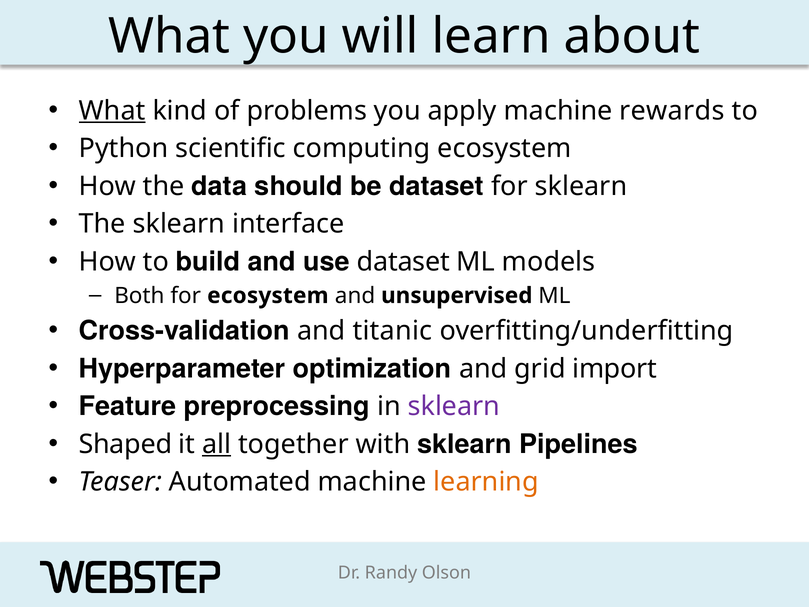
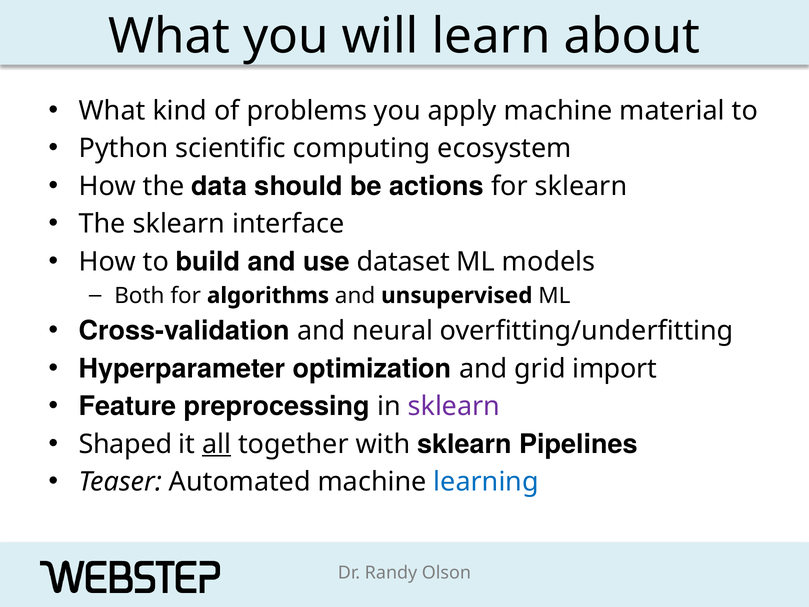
What at (112, 111) underline: present -> none
rewards: rewards -> material
be dataset: dataset -> actions
for ecosystem: ecosystem -> algorithms
titanic: titanic -> neural
learning colour: orange -> blue
